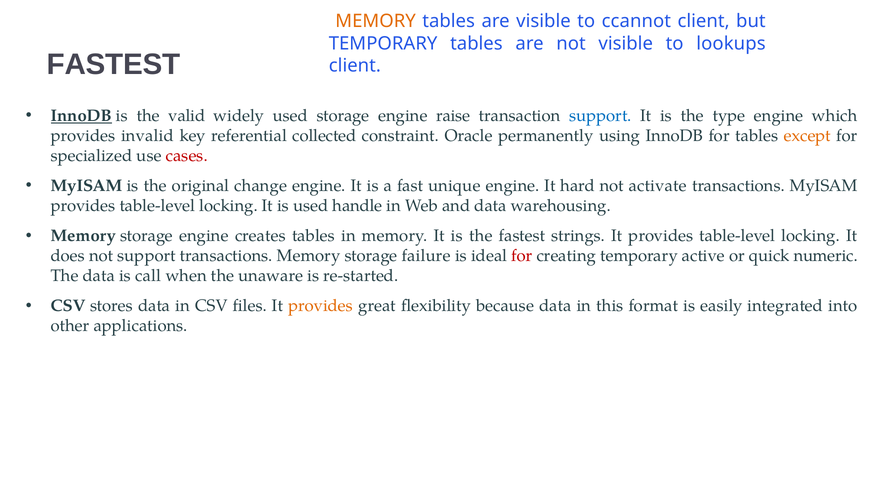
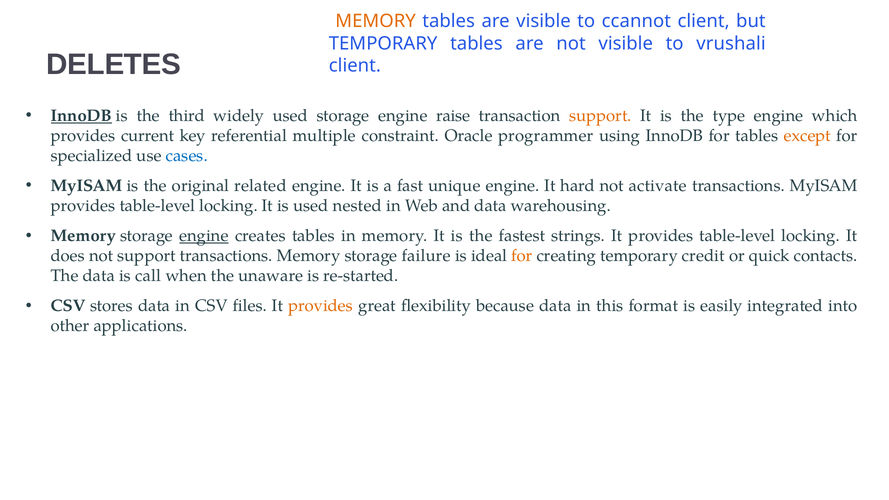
lookups: lookups -> vrushali
FASTEST at (114, 64): FASTEST -> DELETES
valid: valid -> third
support at (600, 116) colour: blue -> orange
invalid: invalid -> current
collected: collected -> multiple
permanently: permanently -> programmer
cases colour: red -> blue
change: change -> related
handle: handle -> nested
engine at (204, 236) underline: none -> present
for at (522, 256) colour: red -> orange
active: active -> credit
numeric: numeric -> contacts
